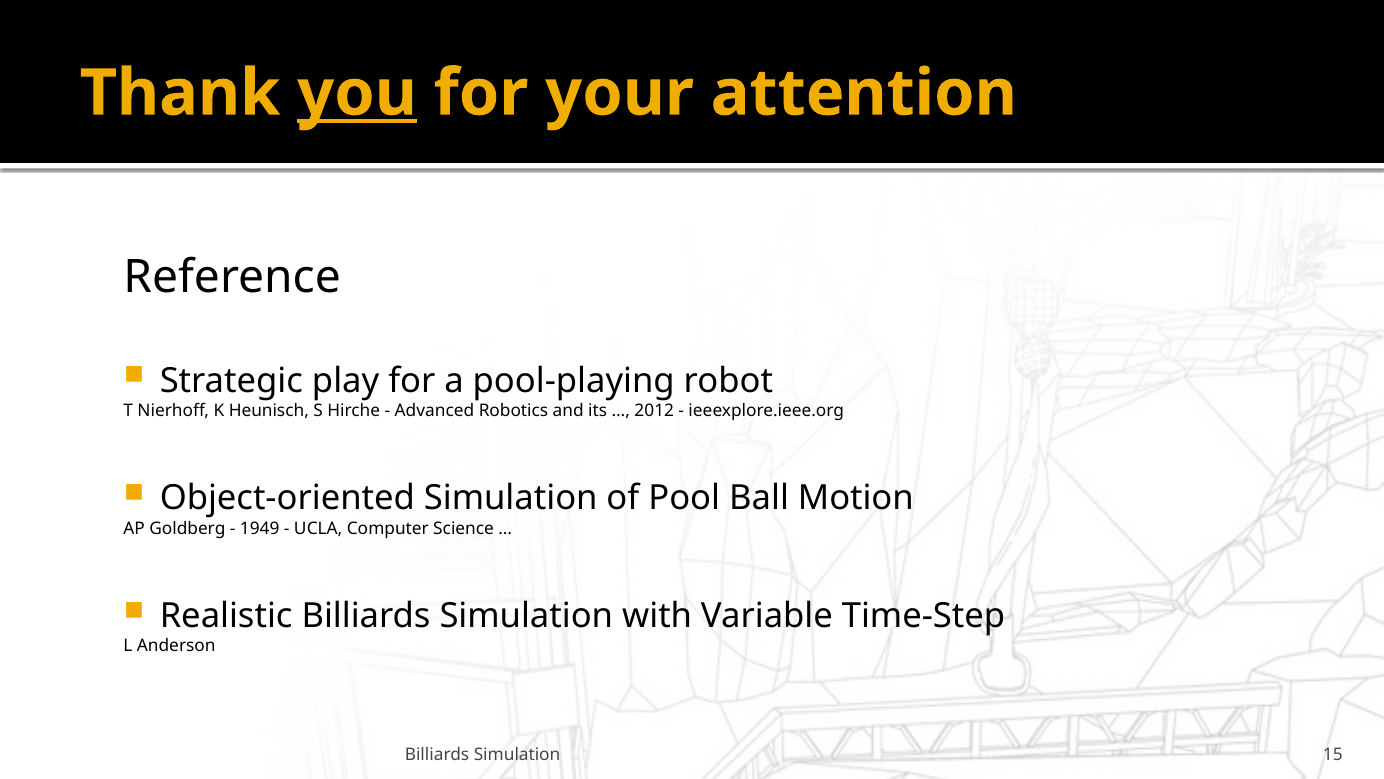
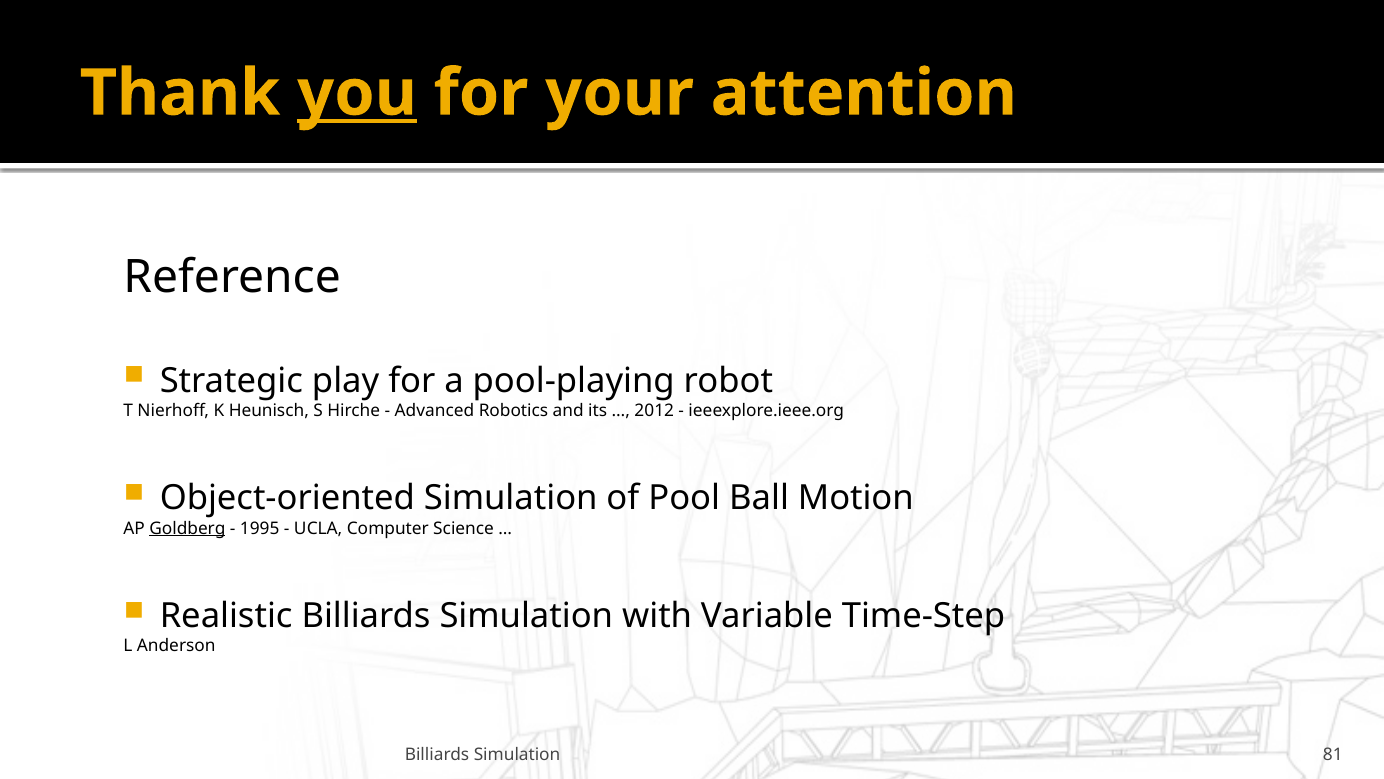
Goldberg underline: none -> present
1949: 1949 -> 1995
15: 15 -> 81
